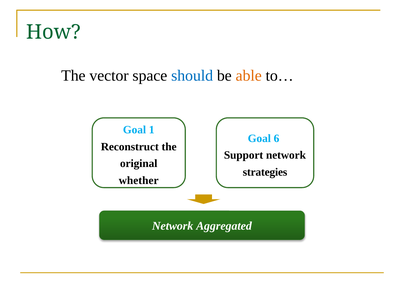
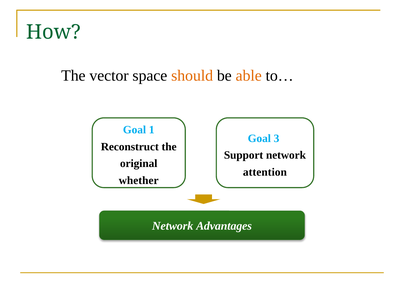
should colour: blue -> orange
6: 6 -> 3
strategies: strategies -> attention
Aggregated: Aggregated -> Advantages
